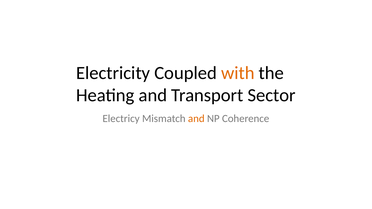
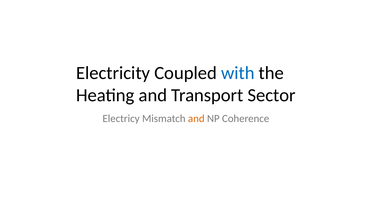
with colour: orange -> blue
